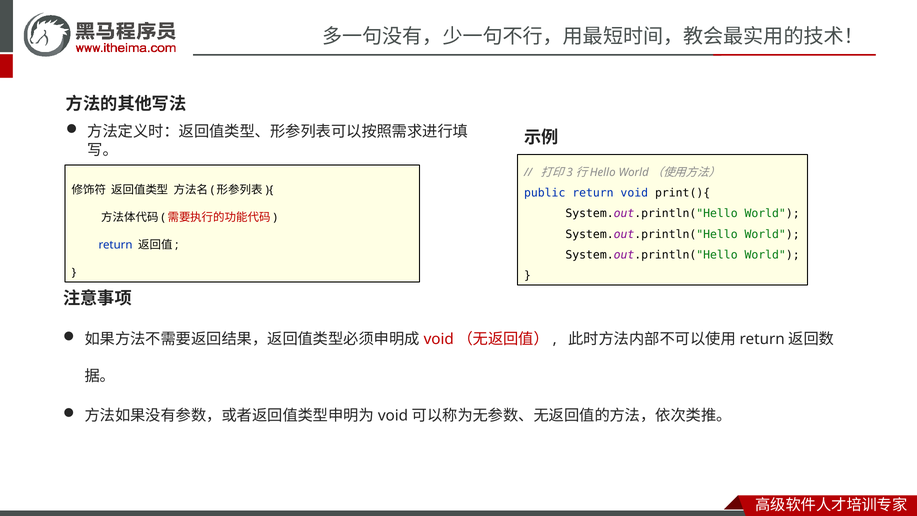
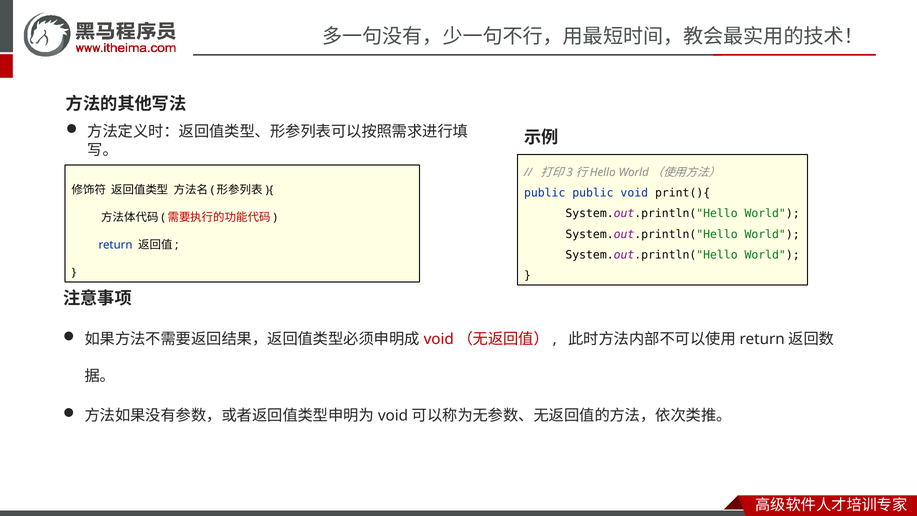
public return: return -> public
